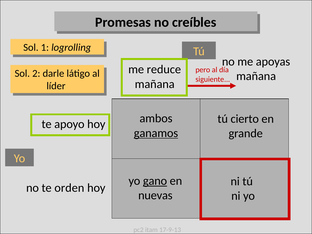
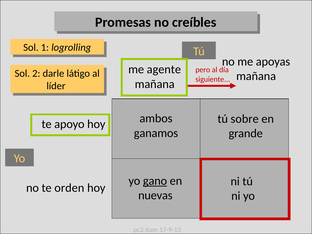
reduce: reduce -> agente
cierto: cierto -> sobre
ganamos underline: present -> none
